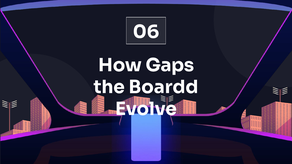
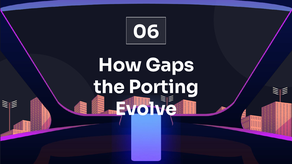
Boardd: Boardd -> Porting
